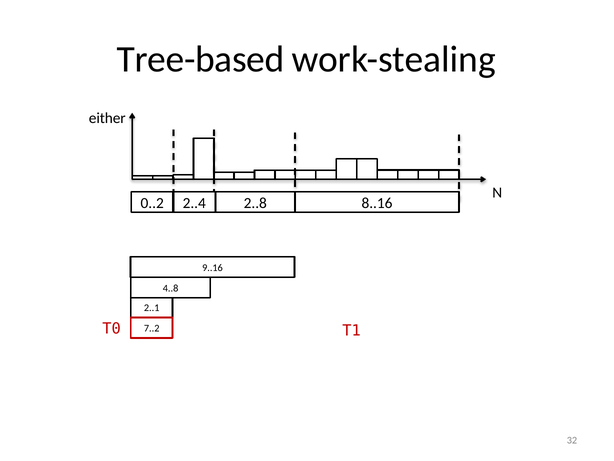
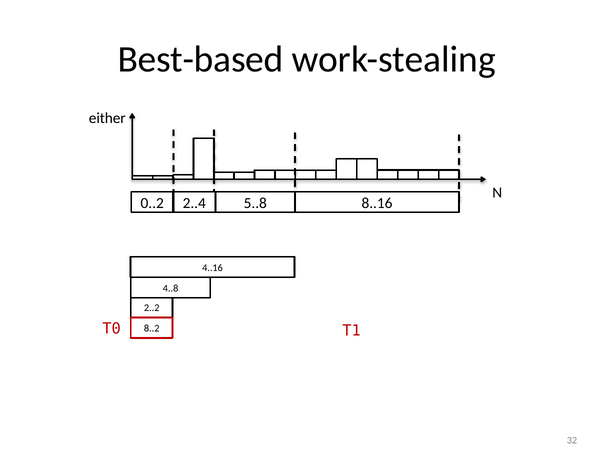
Tree-based: Tree-based -> Best-based
2..8: 2..8 -> 5..8
9..16: 9..16 -> 4..16
2..1: 2..1 -> 2..2
7..2: 7..2 -> 8..2
